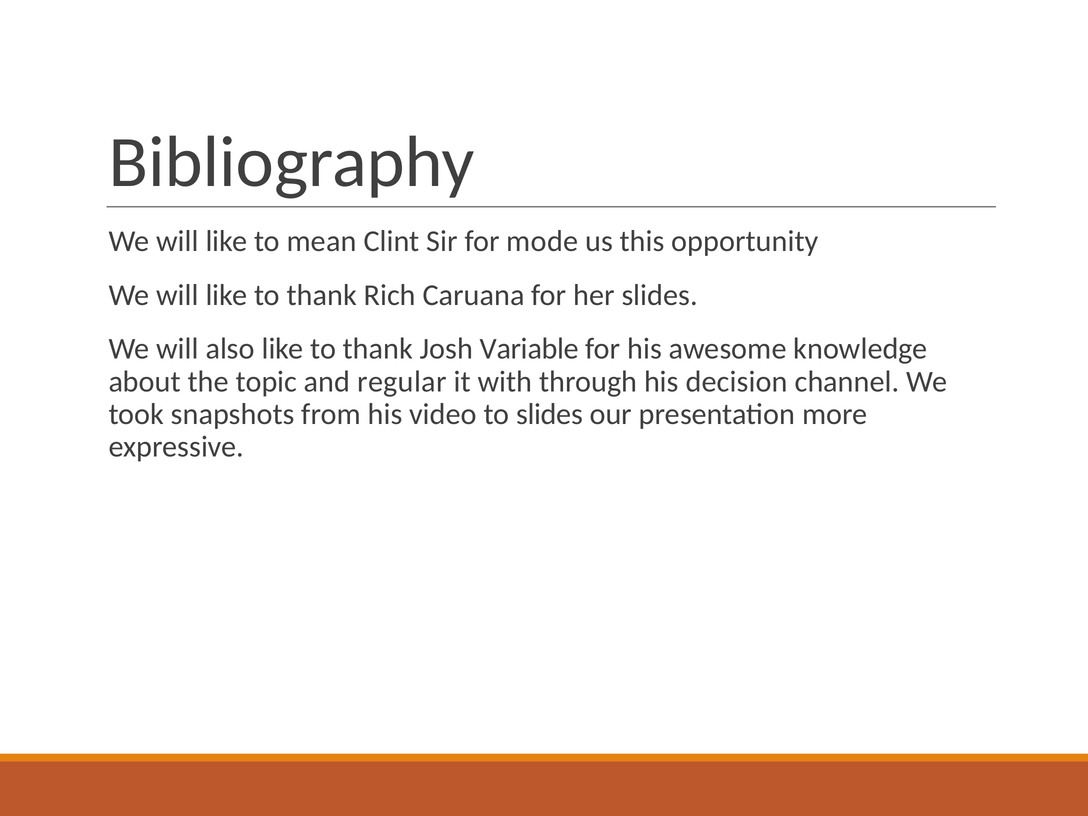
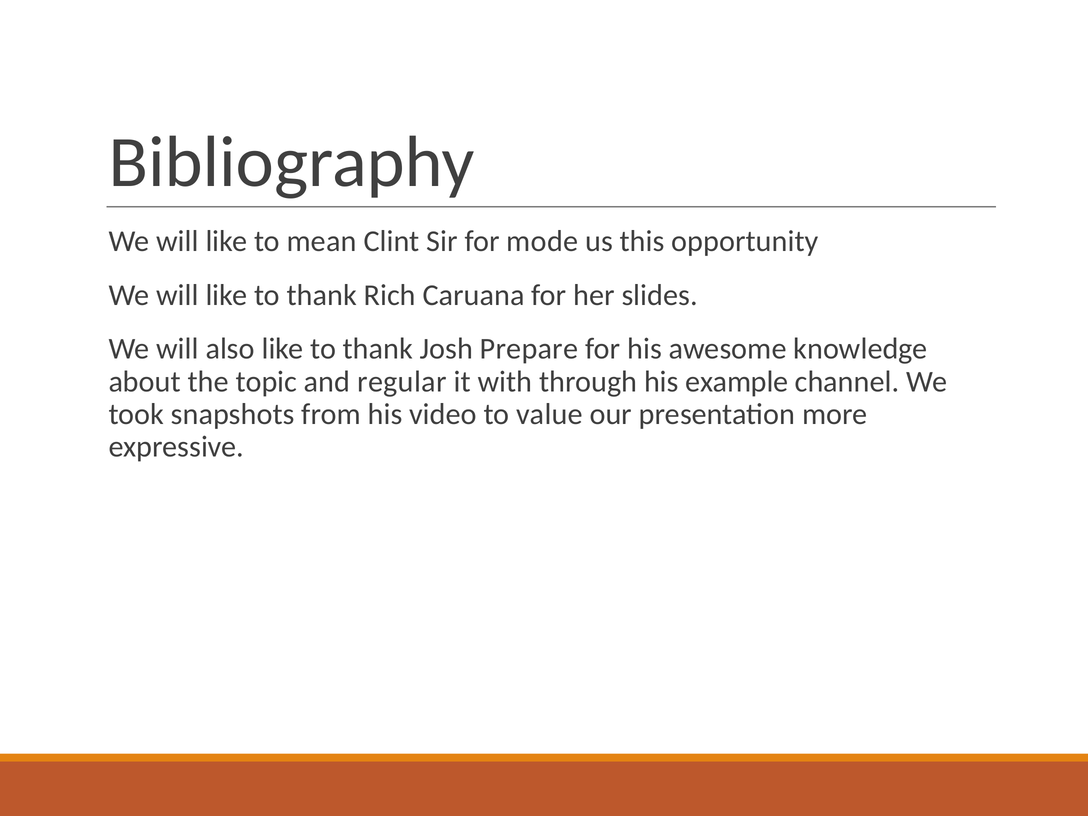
Variable: Variable -> Prepare
decision: decision -> example
to slides: slides -> value
